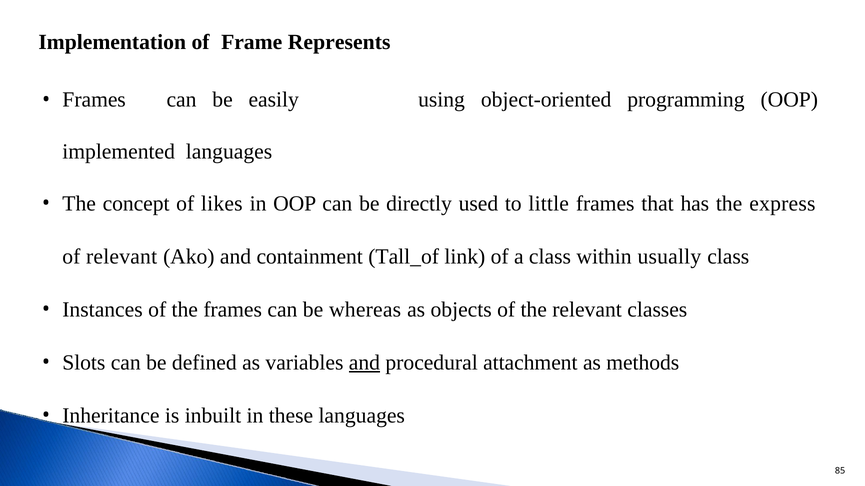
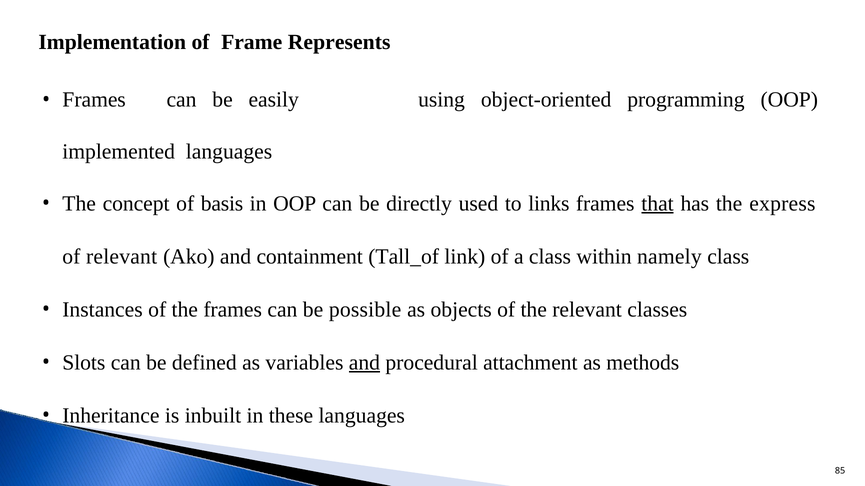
likes: likes -> basis
little: little -> links
that underline: none -> present
usually: usually -> namely
whereas: whereas -> possible
